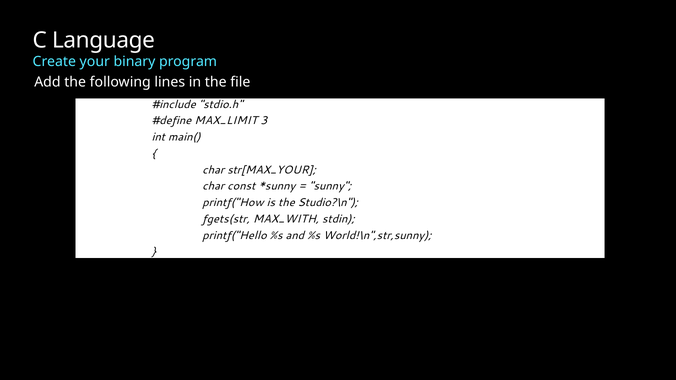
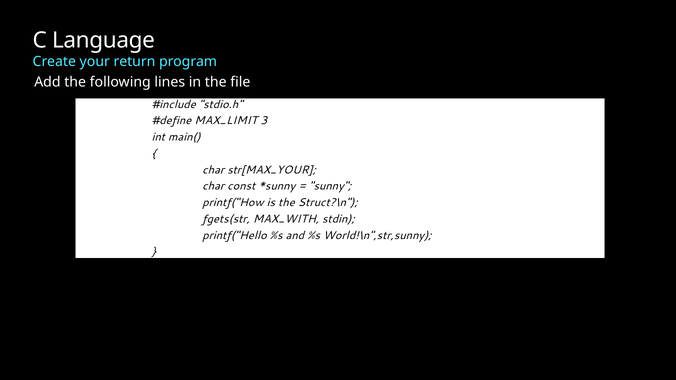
binary: binary -> return
Studio?\n: Studio?\n -> Struct?\n
